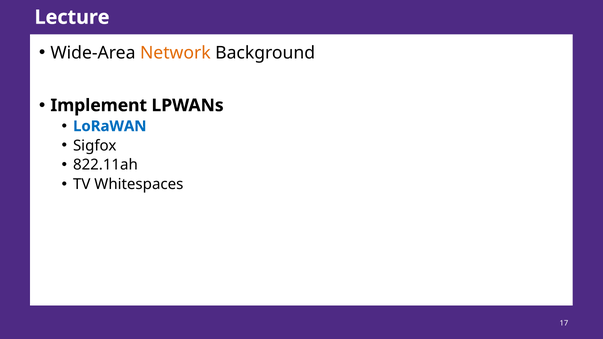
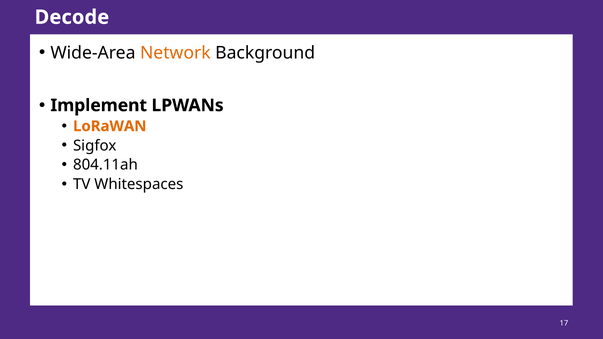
Lecture: Lecture -> Decode
LoRaWAN colour: blue -> orange
822.11ah: 822.11ah -> 804.11ah
